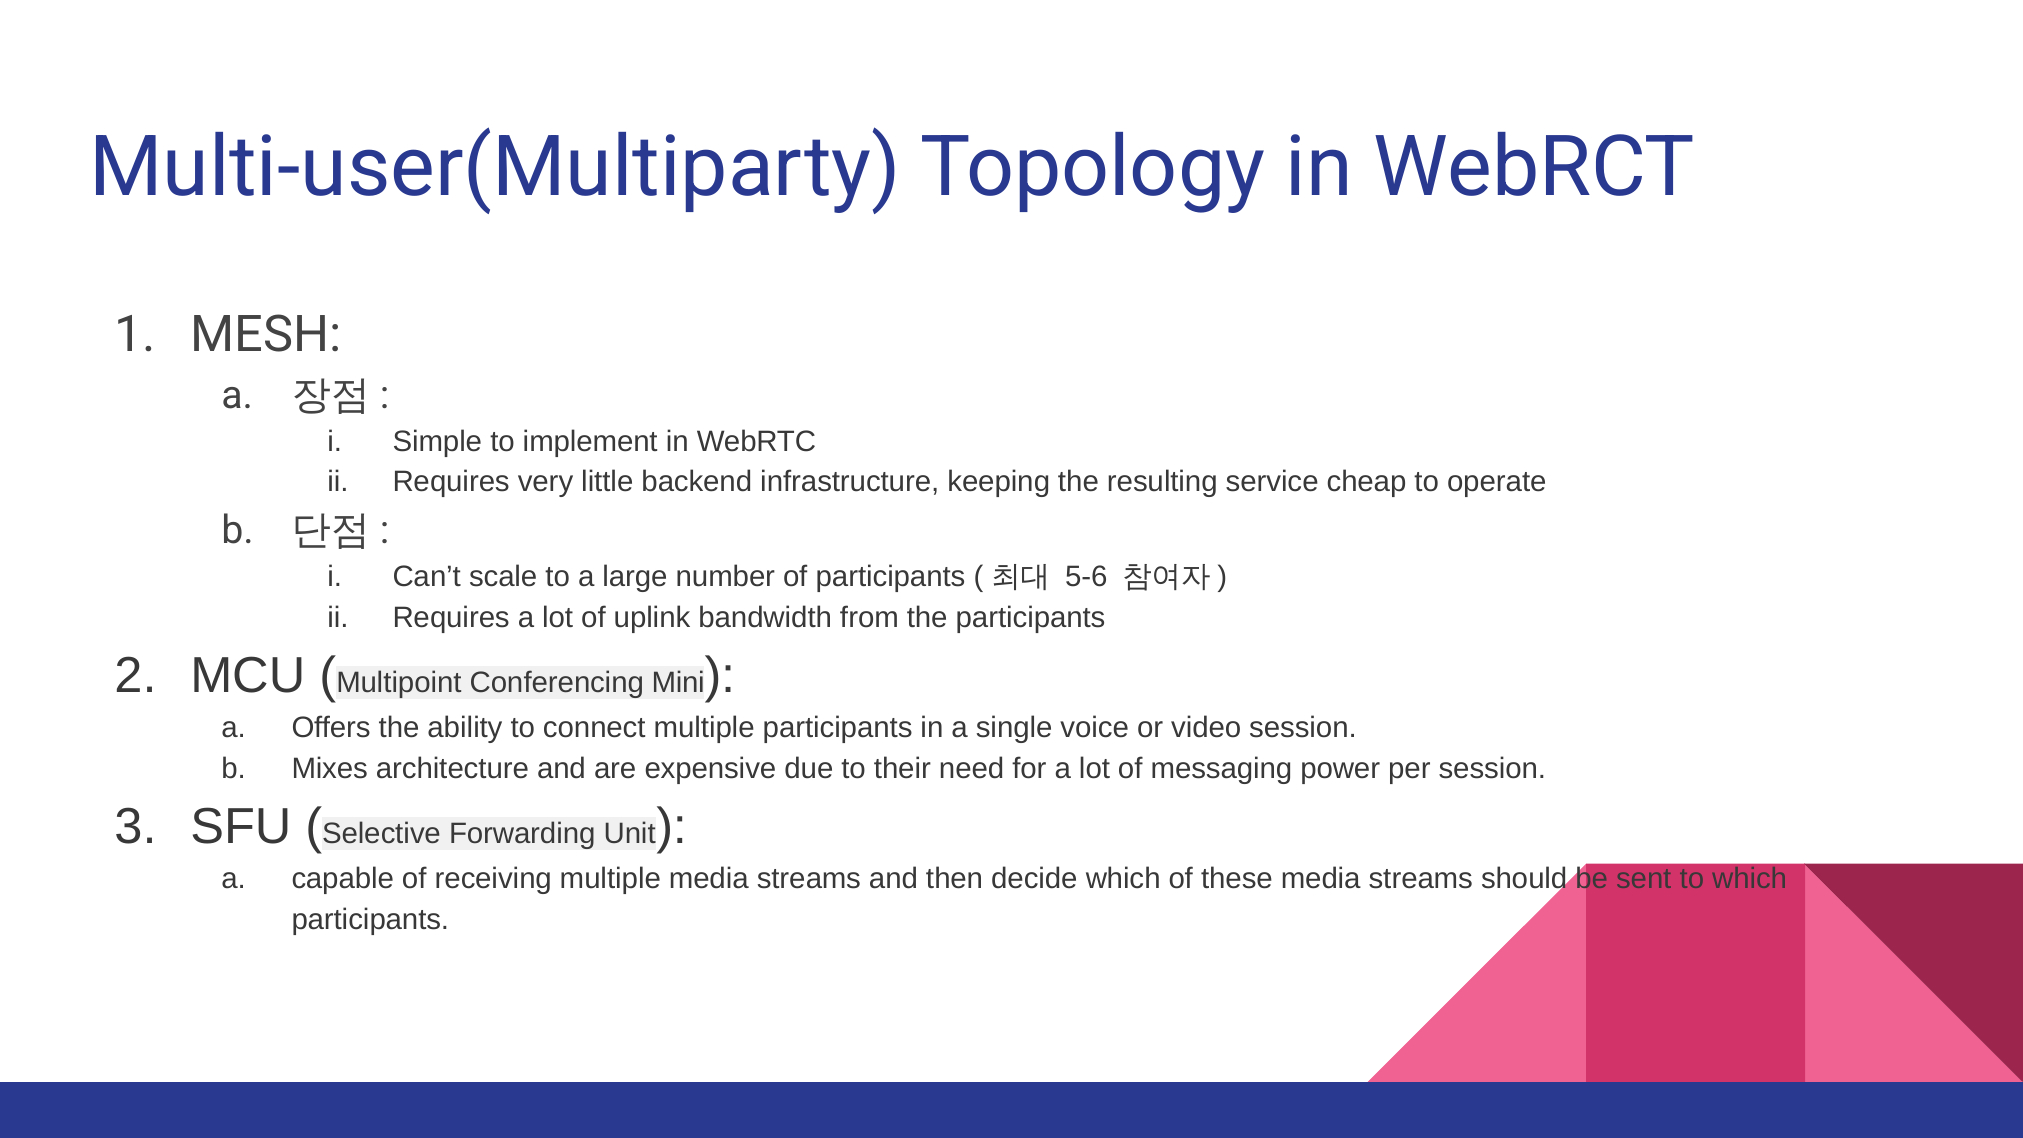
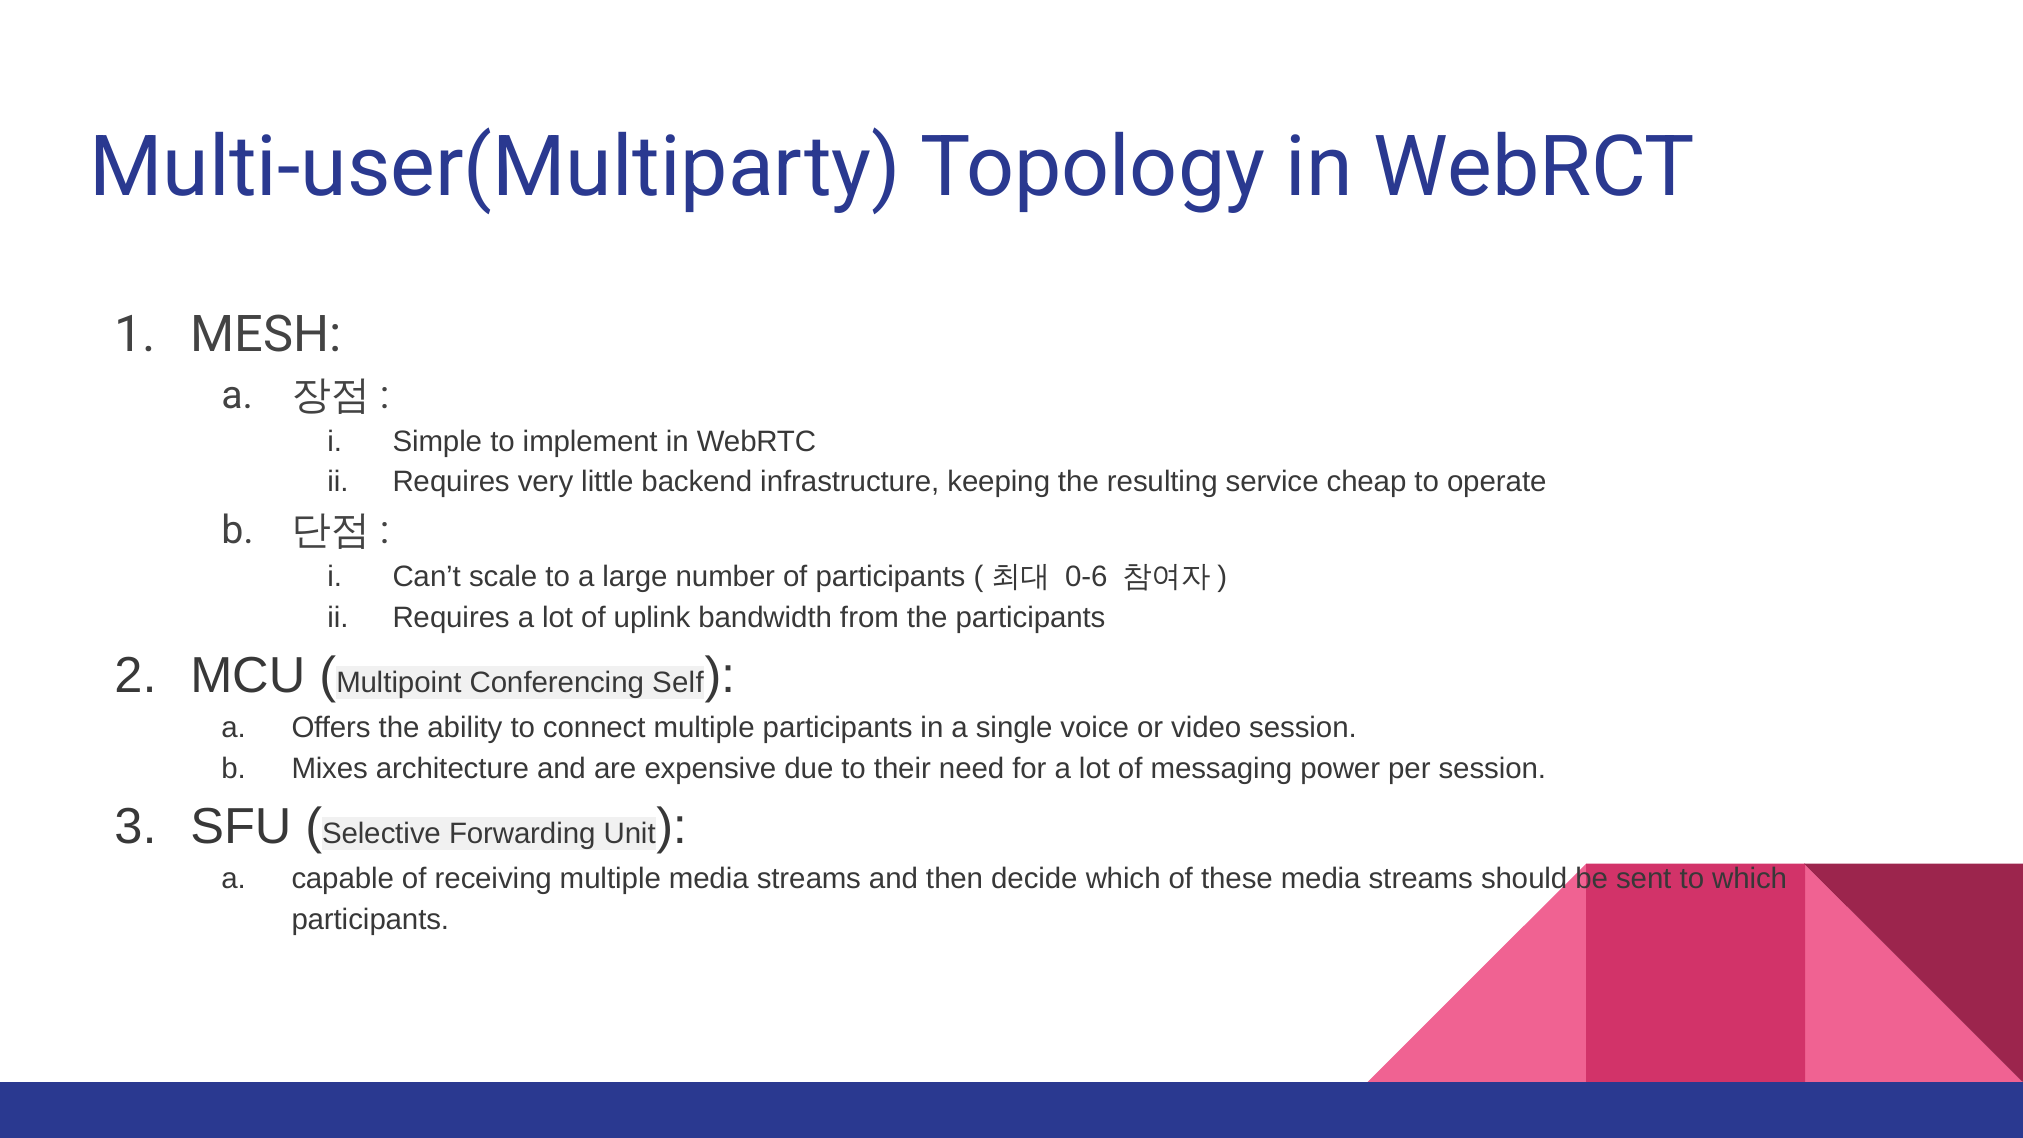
5-6: 5-6 -> 0-6
Mini: Mini -> Self
